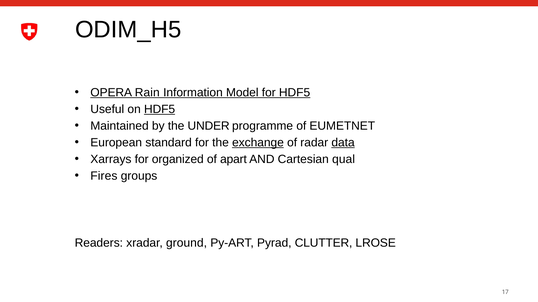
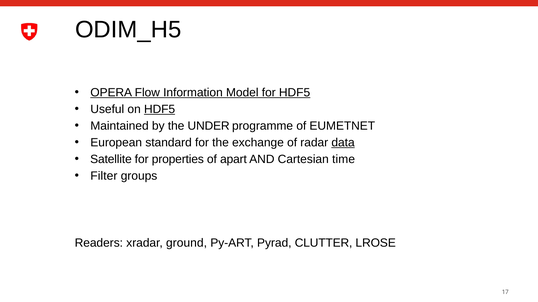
Rain: Rain -> Flow
exchange underline: present -> none
Xarrays: Xarrays -> Satellite
organized: organized -> properties
qual: qual -> time
Fires: Fires -> Filter
